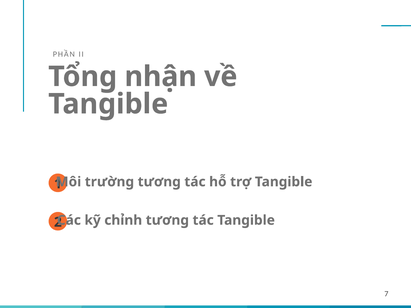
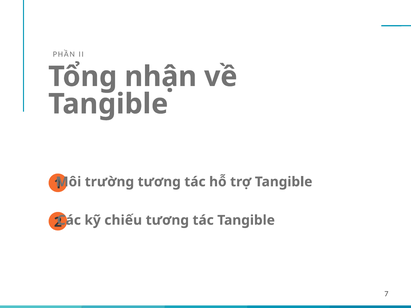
chỉnh: chỉnh -> chiếu
